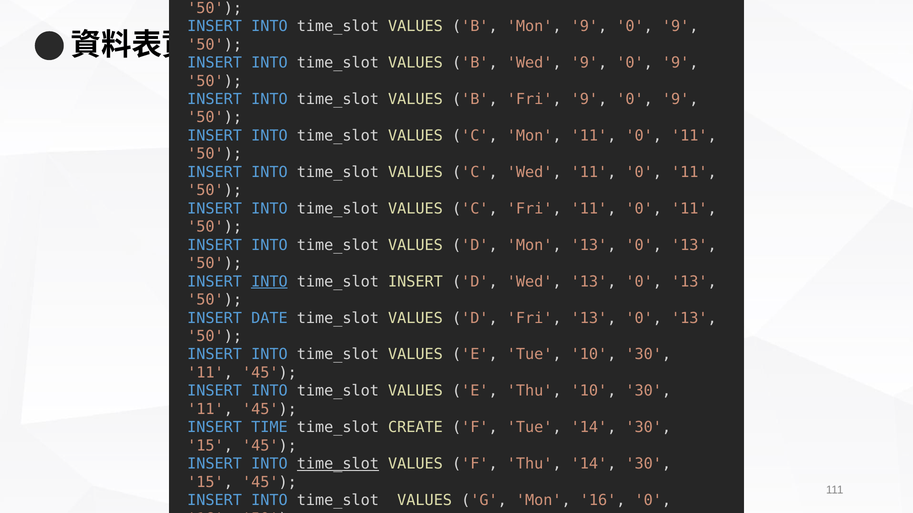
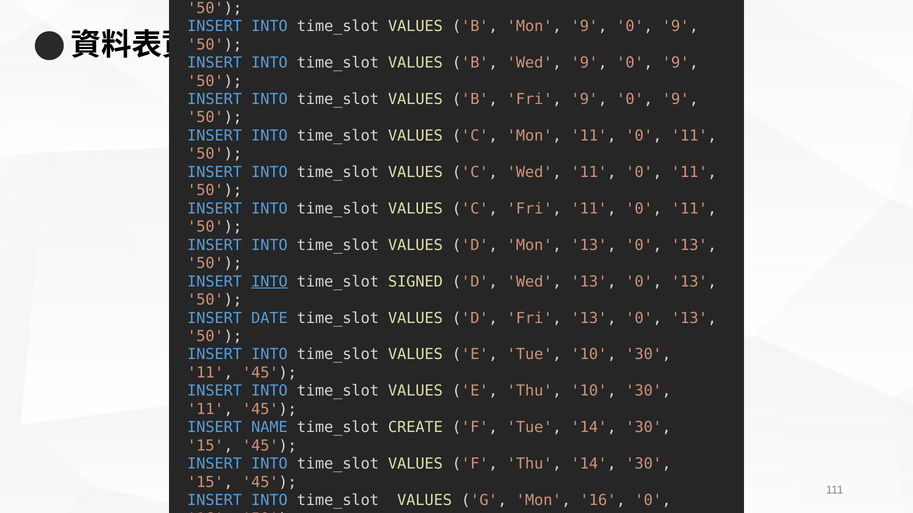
time_slot INSERT: INSERT -> SIGNED
TIME: TIME -> NAME
time_slot at (338, 464) underline: present -> none
